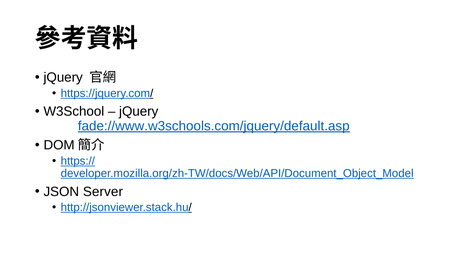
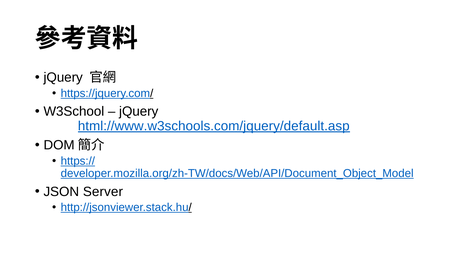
fade://www.w3schools.com/jquery/default.asp: fade://www.w3schools.com/jquery/default.asp -> html://www.w3schools.com/jquery/default.asp
